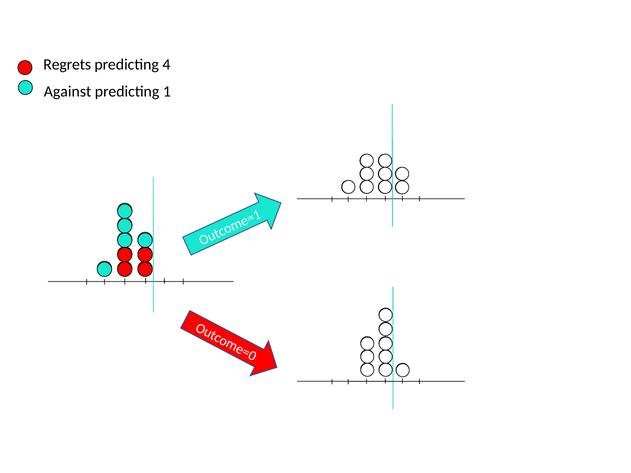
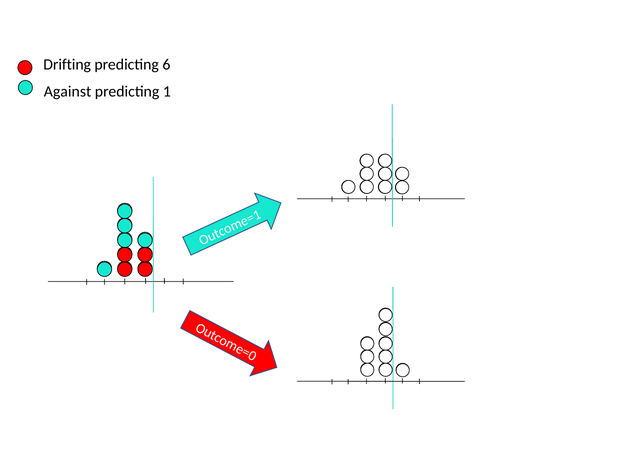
Regrets: Regrets -> Drifting
4: 4 -> 6
